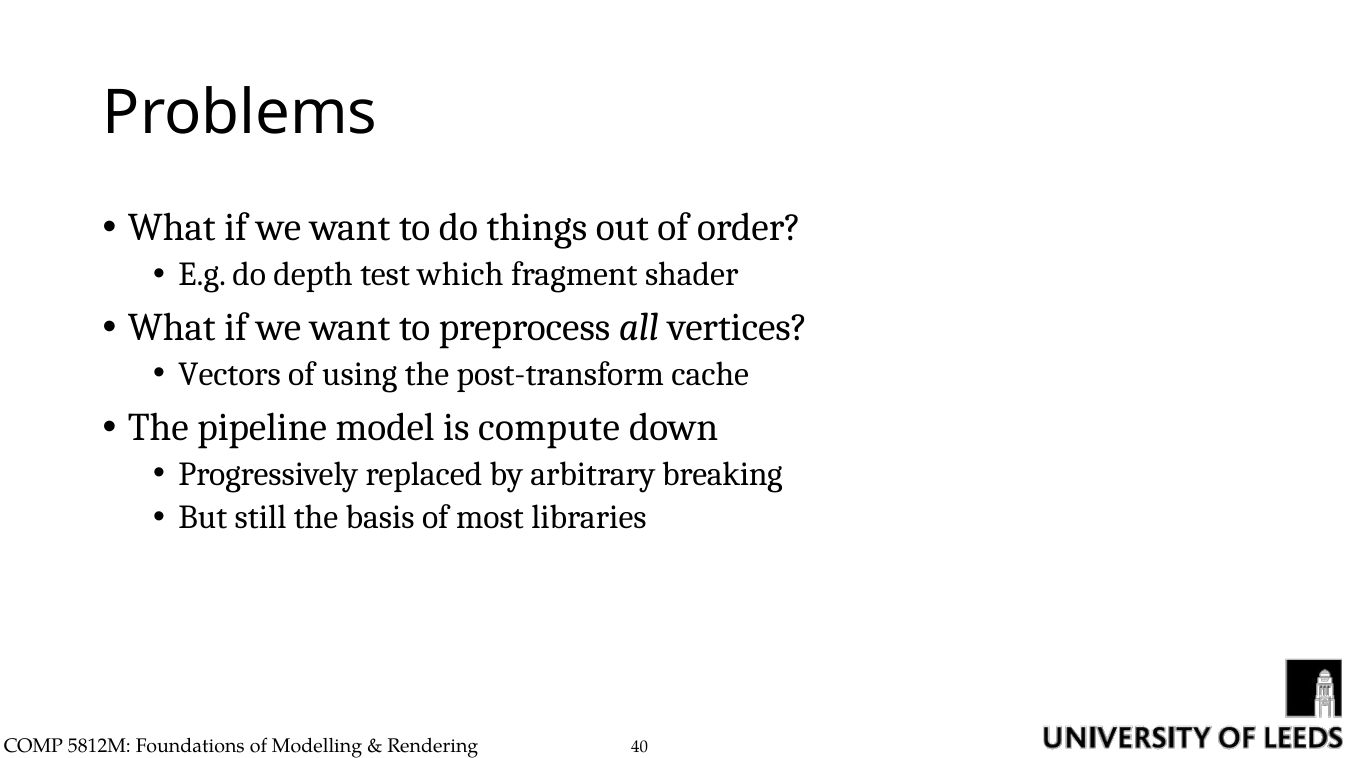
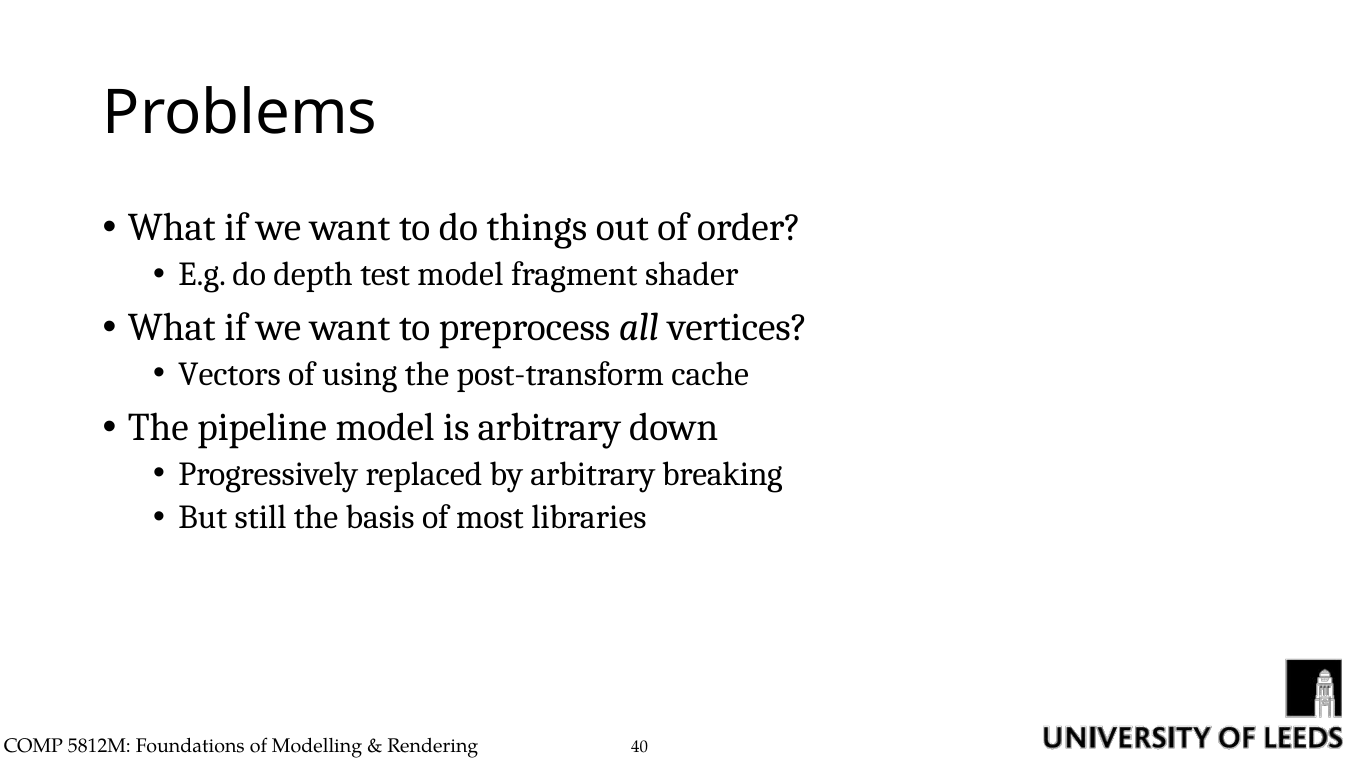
test which: which -> model
is compute: compute -> arbitrary
